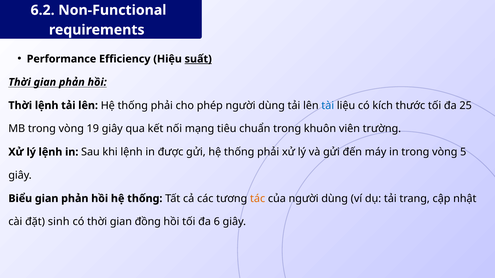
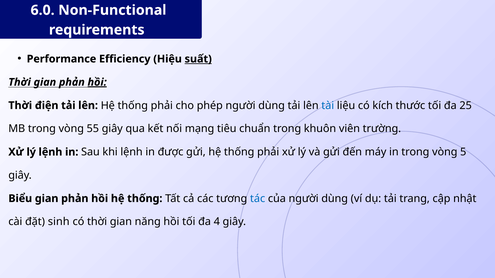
6.2: 6.2 -> 6.0
hồi at (97, 82) underline: none -> present
Thời lệnh: lệnh -> điện
19: 19 -> 55
tác colour: orange -> blue
đồng: đồng -> năng
6: 6 -> 4
